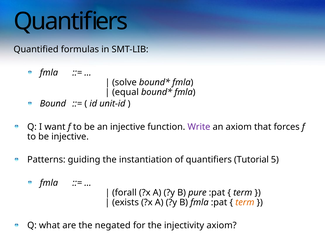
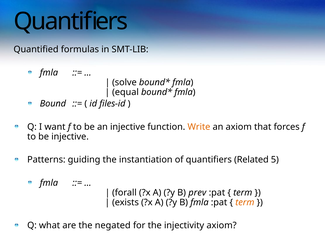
unit-id: unit-id -> files-id
Write colour: purple -> orange
Tutorial: Tutorial -> Related
pure: pure -> prev
